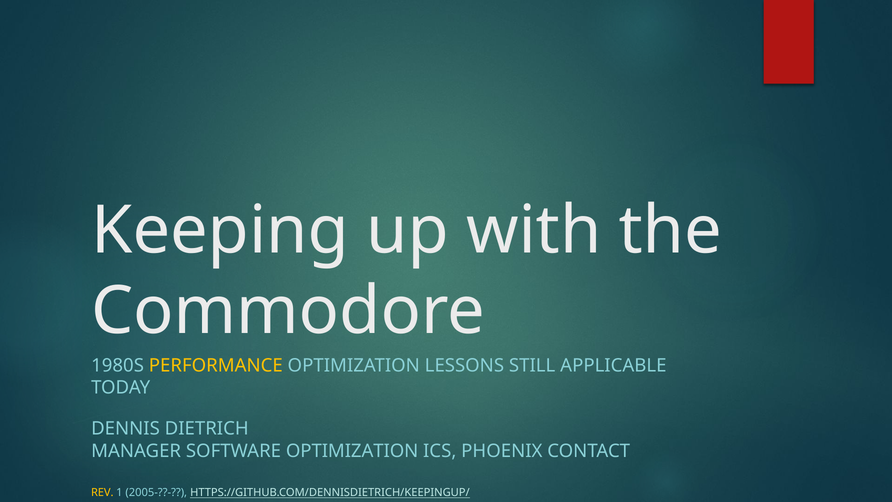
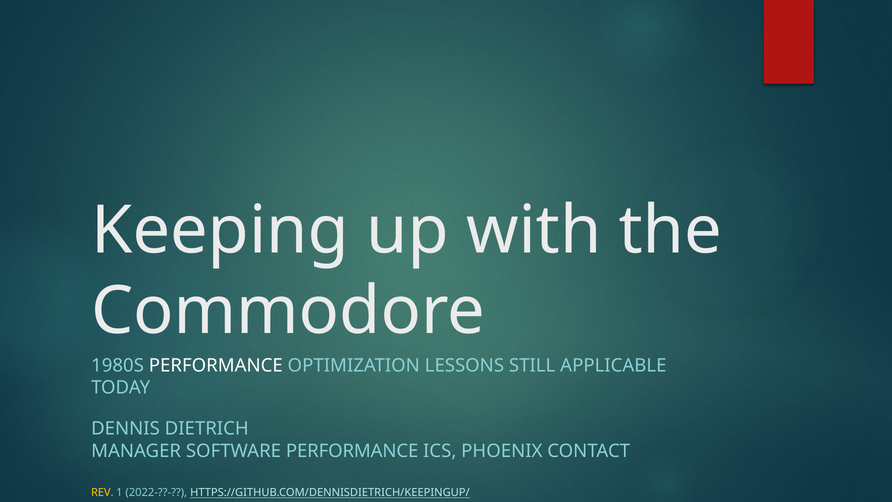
PERFORMANCE at (216, 365) colour: yellow -> white
SOFTWARE OPTIMIZATION: OPTIMIZATION -> PERFORMANCE
2005-??-: 2005-??- -> 2022-??-
